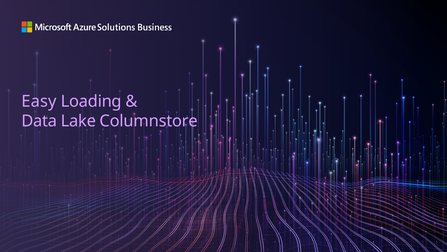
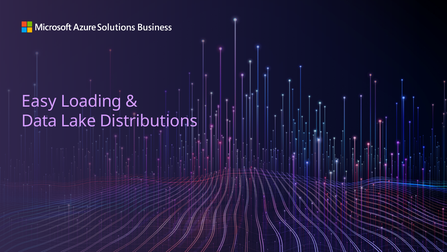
Columnstore: Columnstore -> Distributions
